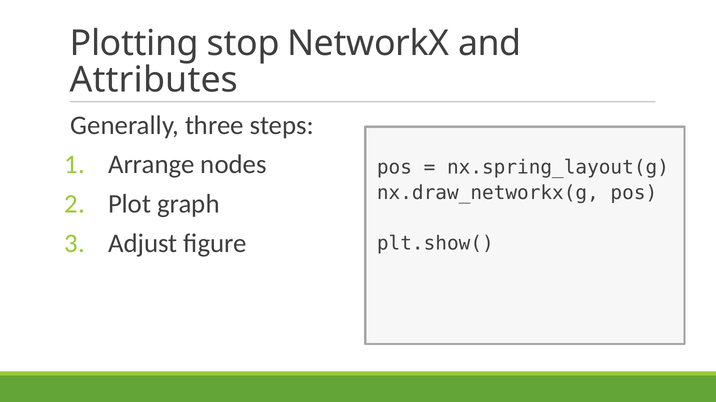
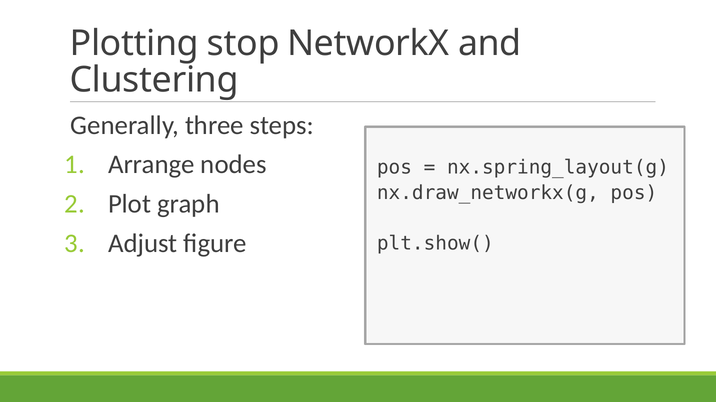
Attributes: Attributes -> Clustering
